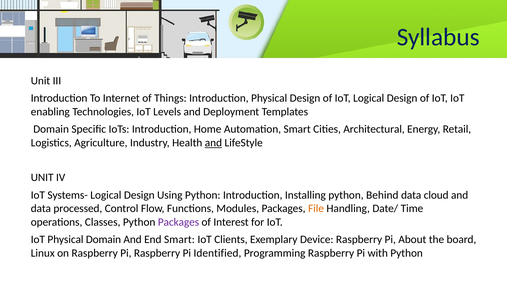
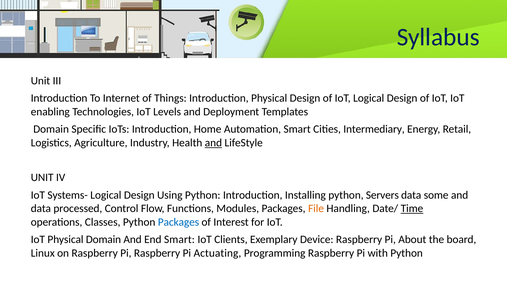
Architectural: Architectural -> Intermediary
Behind: Behind -> Servers
cloud: cloud -> some
Time underline: none -> present
Packages at (178, 222) colour: purple -> blue
Identified: Identified -> Actuating
